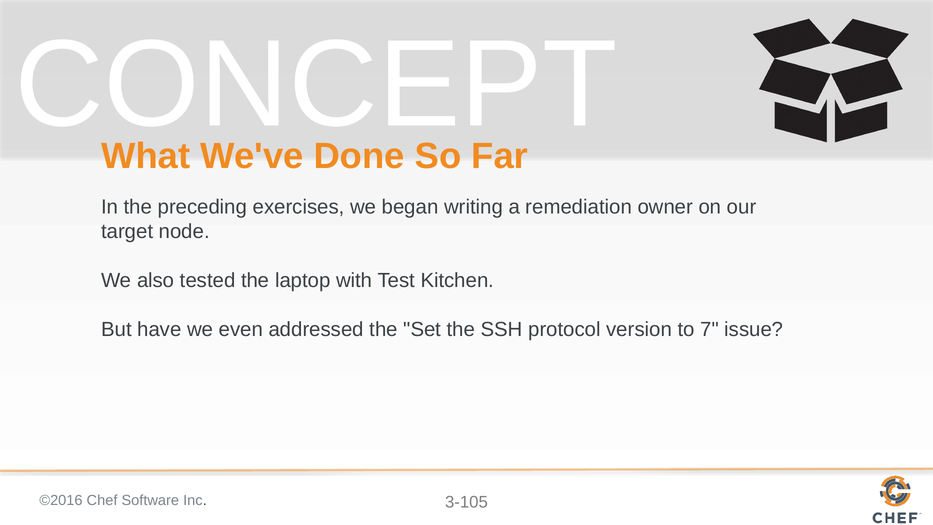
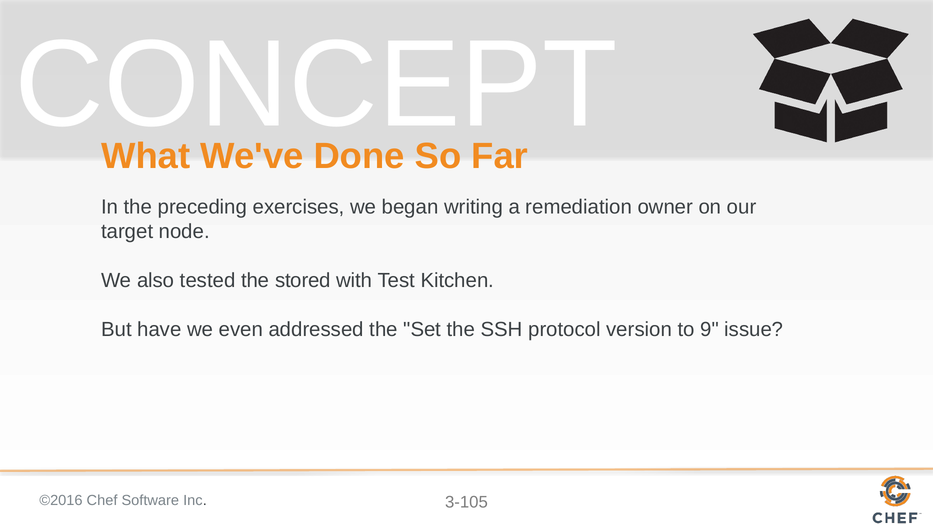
laptop: laptop -> stored
7: 7 -> 9
